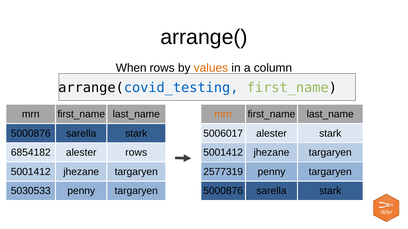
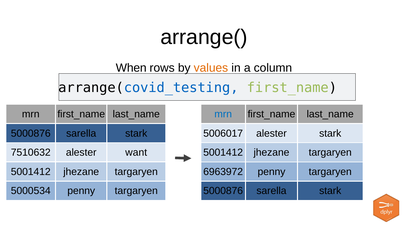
mrn at (223, 114) colour: orange -> blue
6854182: 6854182 -> 7510632
alester rows: rows -> want
2577319: 2577319 -> 6963972
5030533: 5030533 -> 5000534
